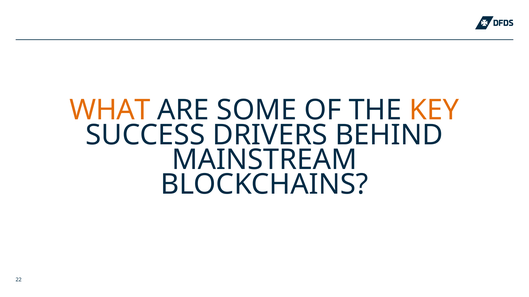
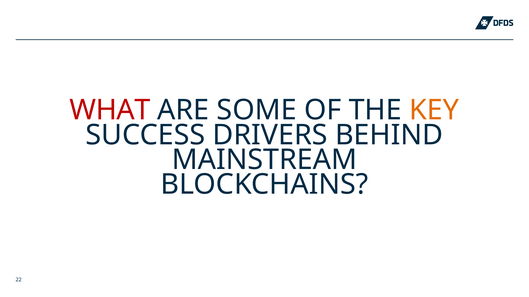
WHAT colour: orange -> red
